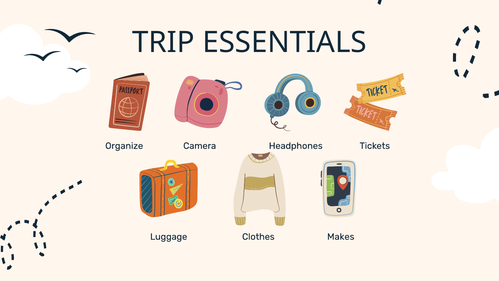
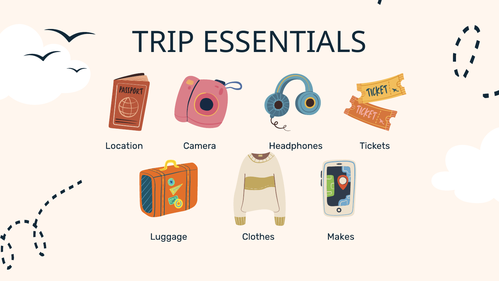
Organize: Organize -> Location
